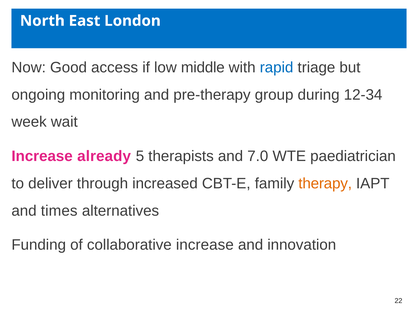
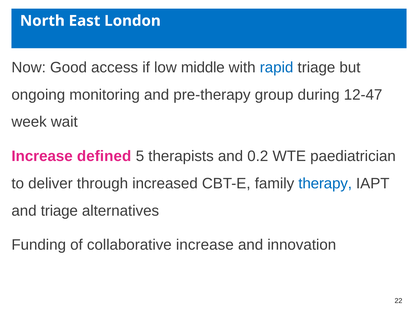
12-34: 12-34 -> 12-47
already: already -> defined
7.0: 7.0 -> 0.2
therapy colour: orange -> blue
and times: times -> triage
